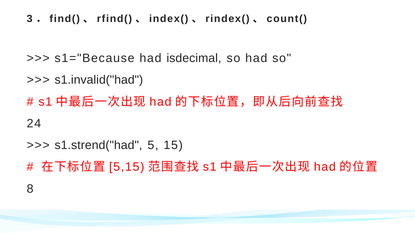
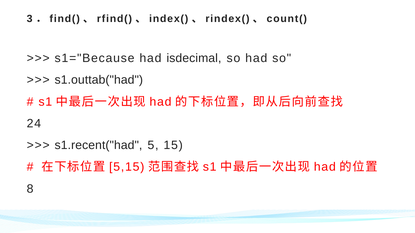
s1.invalid("had: s1.invalid("had -> s1.outtab("had
s1.strend("had: s1.strend("had -> s1.recent("had
